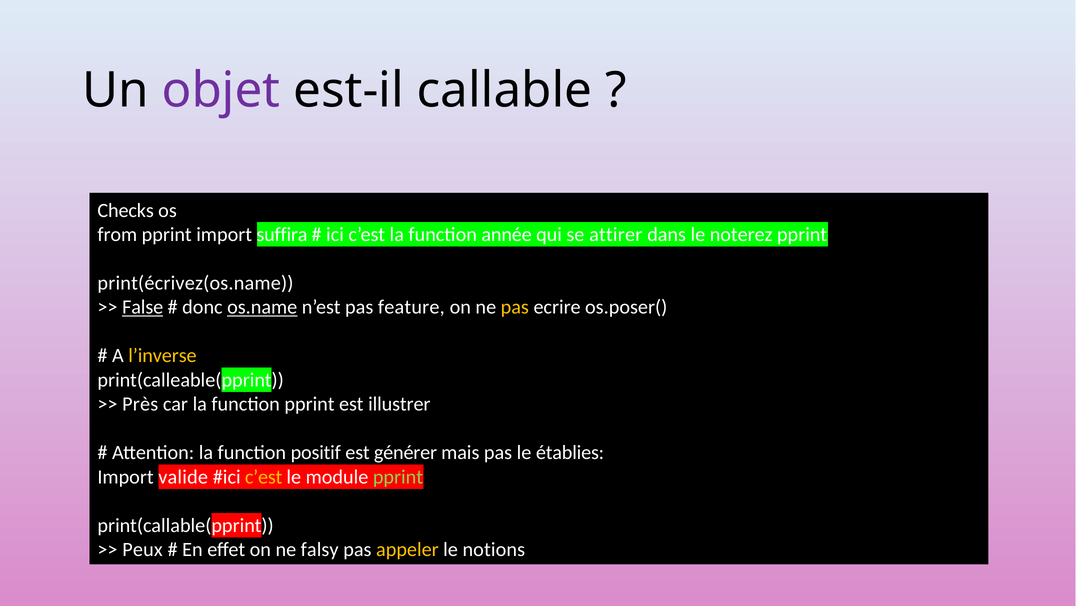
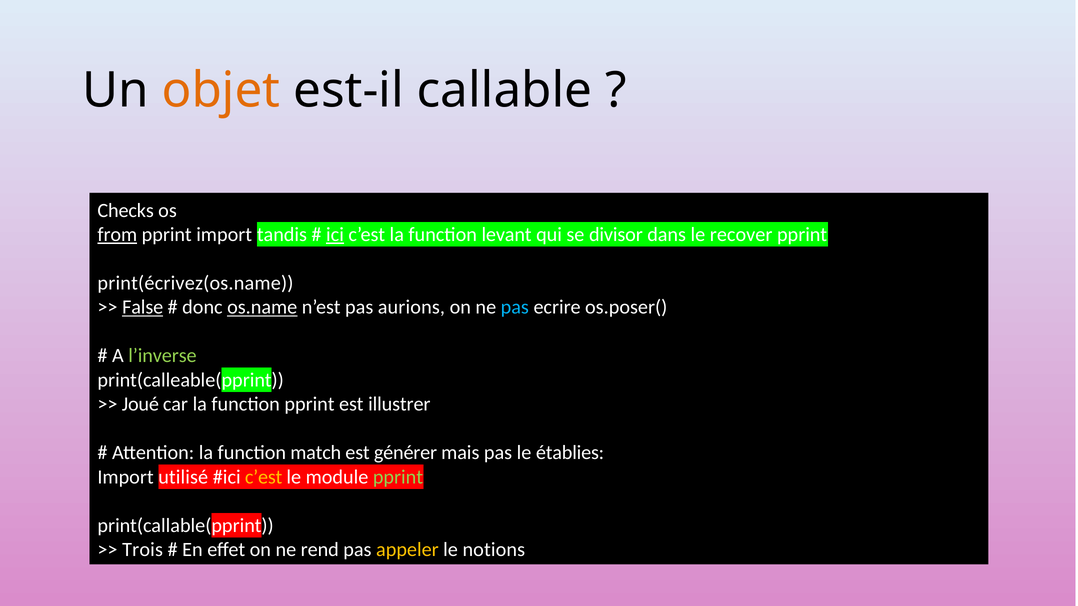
objet colour: purple -> orange
from underline: none -> present
suffira: suffira -> tandis
ici underline: none -> present
année: année -> levant
attirer: attirer -> divisor
noterez: noterez -> recover
feature: feature -> aurions
pas at (515, 307) colour: yellow -> light blue
l’inverse colour: yellow -> light green
Près: Près -> Joué
positif: positif -> match
valide: valide -> utilisé
Peux: Peux -> Trois
falsy: falsy -> rend
